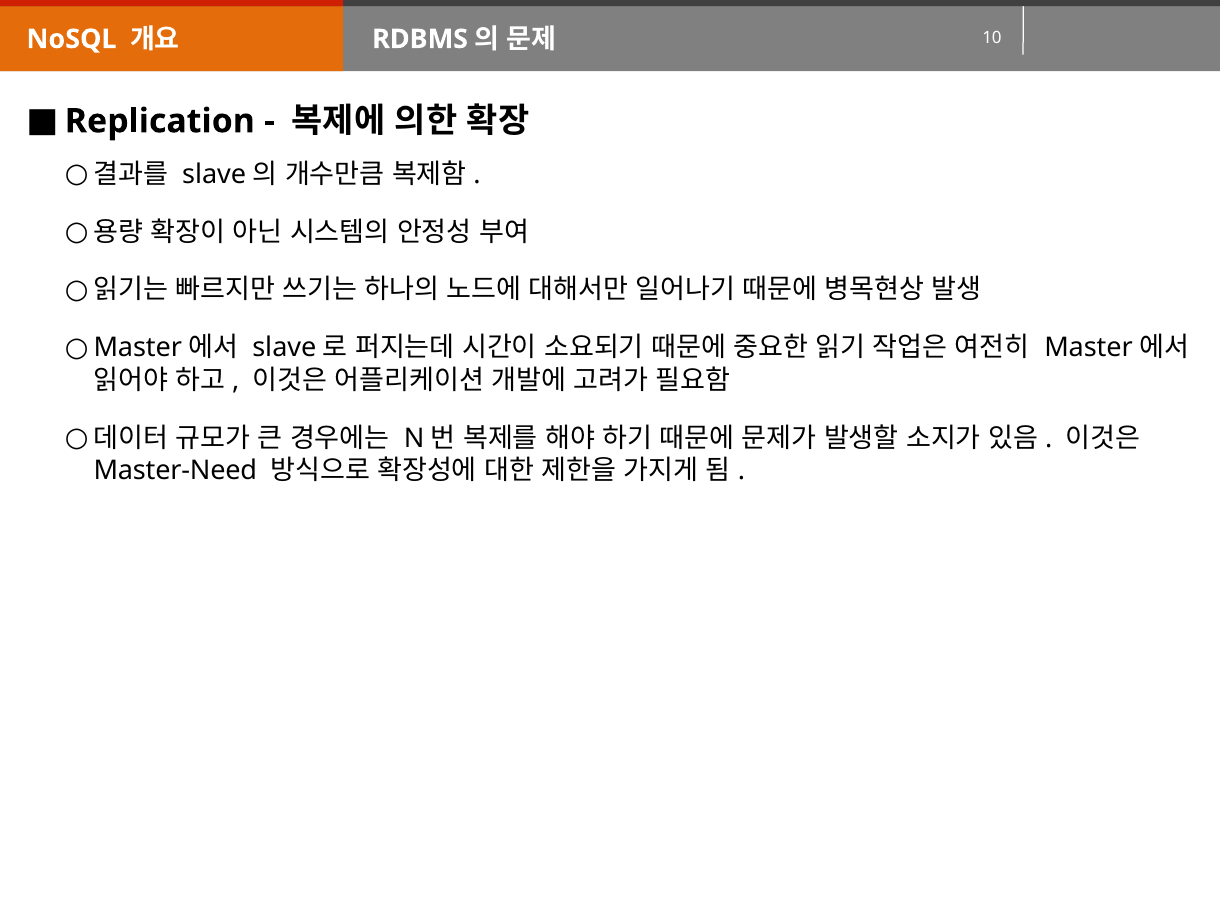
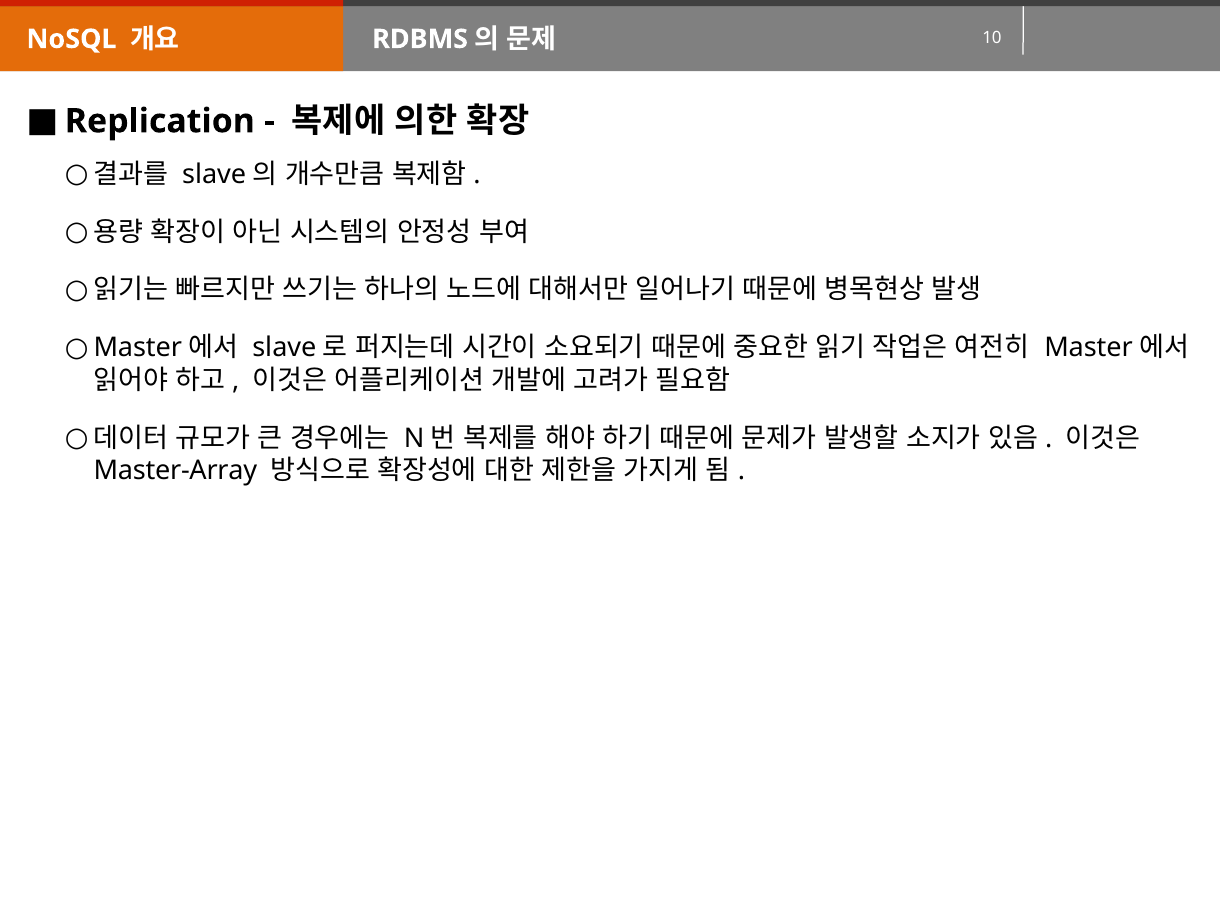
Master-Need: Master-Need -> Master-Array
